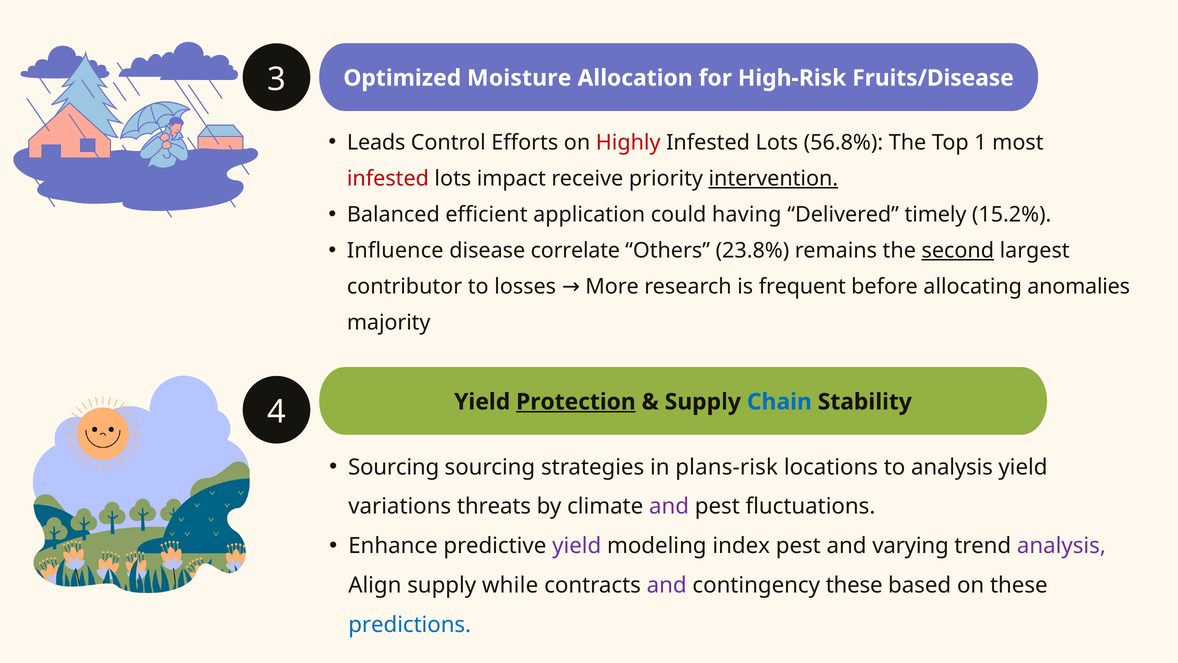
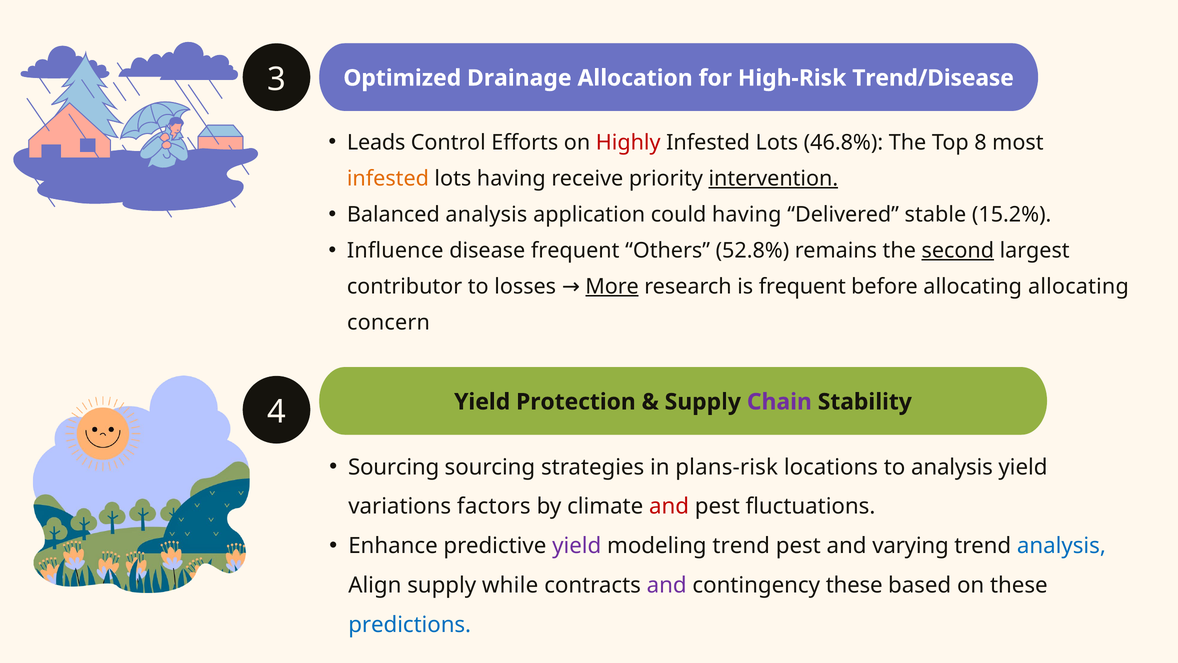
Moisture: Moisture -> Drainage
Fruits/Disease: Fruits/Disease -> Trend/Disease
56.8%: 56.8% -> 46.8%
1: 1 -> 8
infested at (388, 178) colour: red -> orange
lots impact: impact -> having
Balanced efficient: efficient -> analysis
timely: timely -> stable
disease correlate: correlate -> frequent
23.8%: 23.8% -> 52.8%
More underline: none -> present
allocating anomalies: anomalies -> allocating
majority: majority -> concern
Protection underline: present -> none
Chain colour: blue -> purple
threats: threats -> factors
and at (669, 506) colour: purple -> red
modeling index: index -> trend
analysis at (1061, 546) colour: purple -> blue
